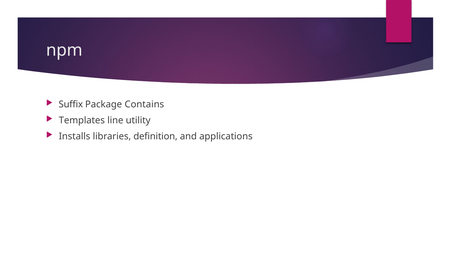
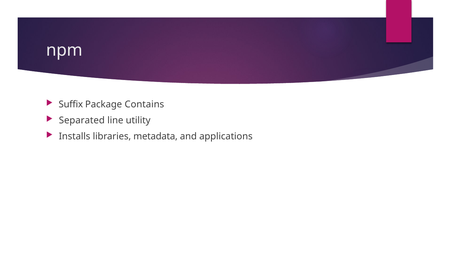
Templates: Templates -> Separated
definition: definition -> metadata
